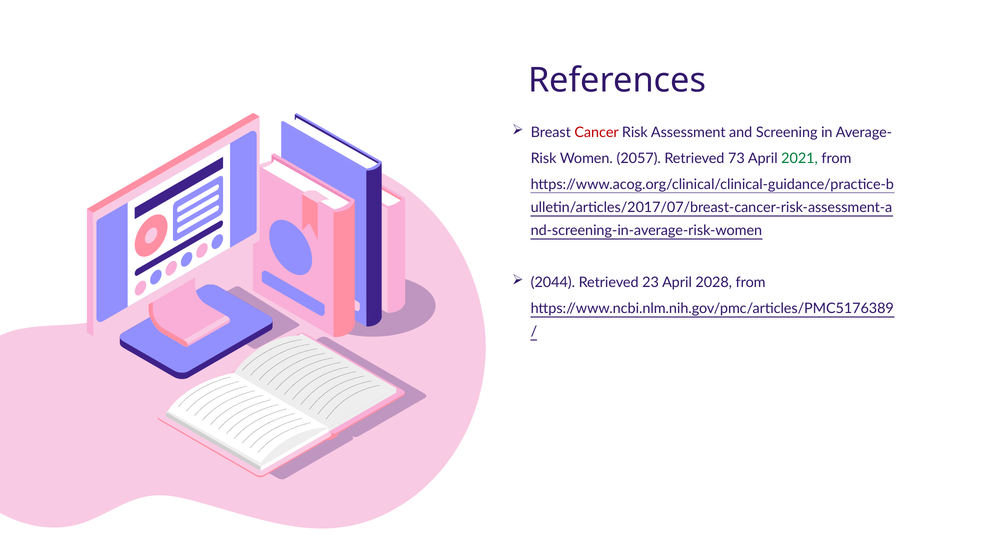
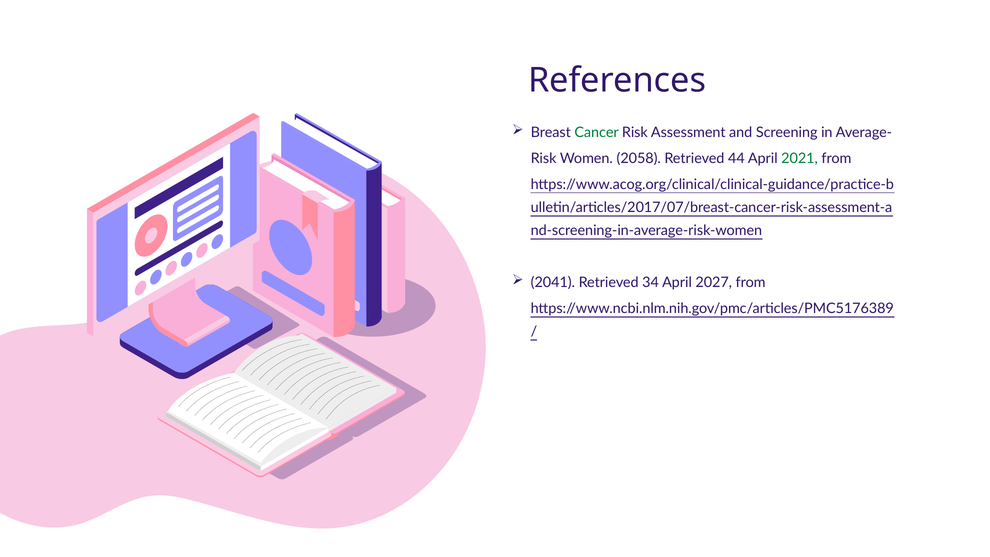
Cancer colour: red -> green
2057: 2057 -> 2058
73: 73 -> 44
2044: 2044 -> 2041
23: 23 -> 34
2028: 2028 -> 2027
